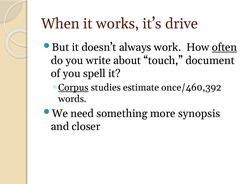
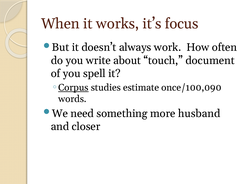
drive: drive -> focus
often underline: present -> none
once/460,392: once/460,392 -> once/100,090
synopsis: synopsis -> husband
